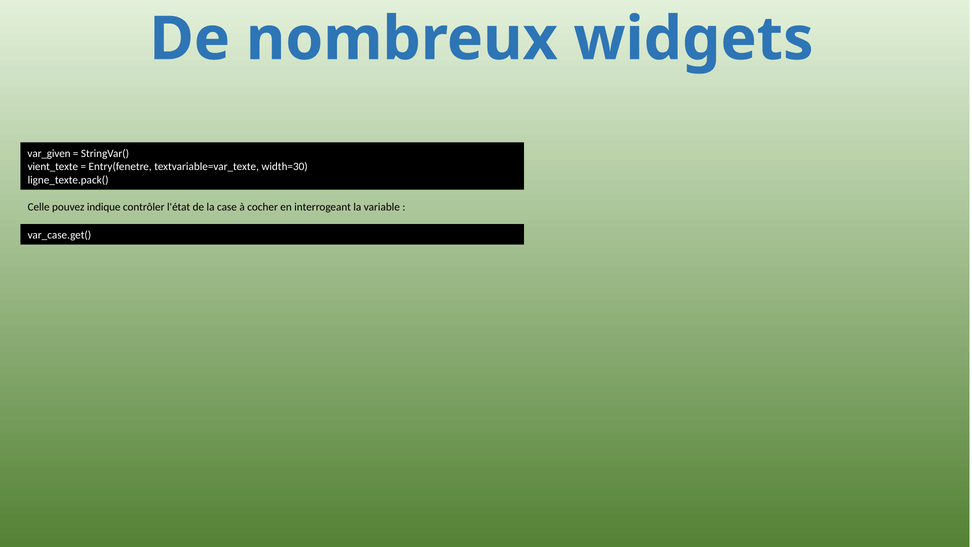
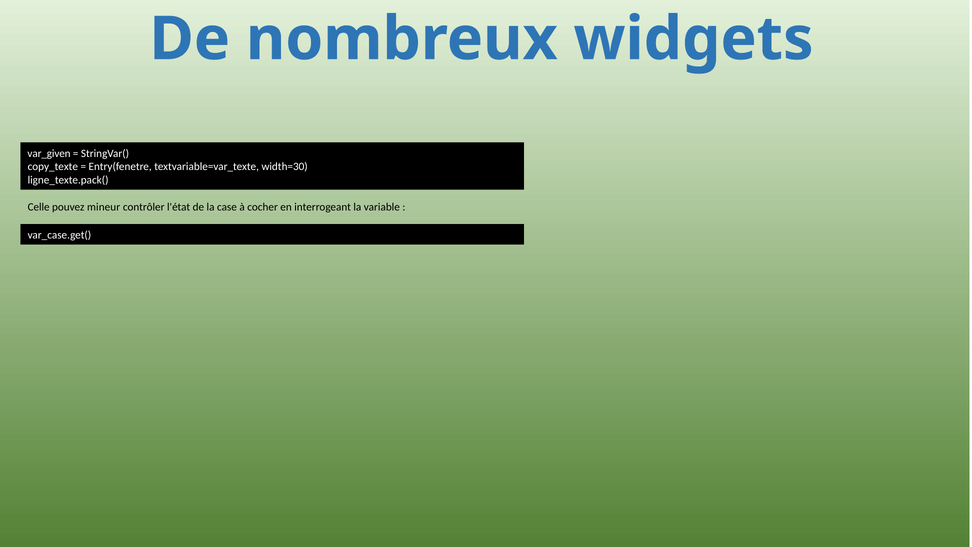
vient_texte: vient_texte -> copy_texte
indique: indique -> mineur
